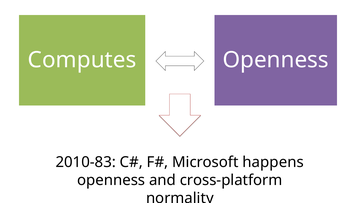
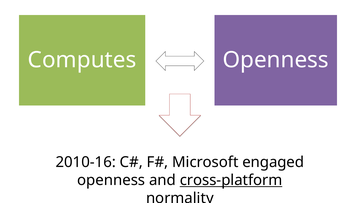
2010-83: 2010-83 -> 2010-16
happens: happens -> engaged
cross-platform underline: none -> present
